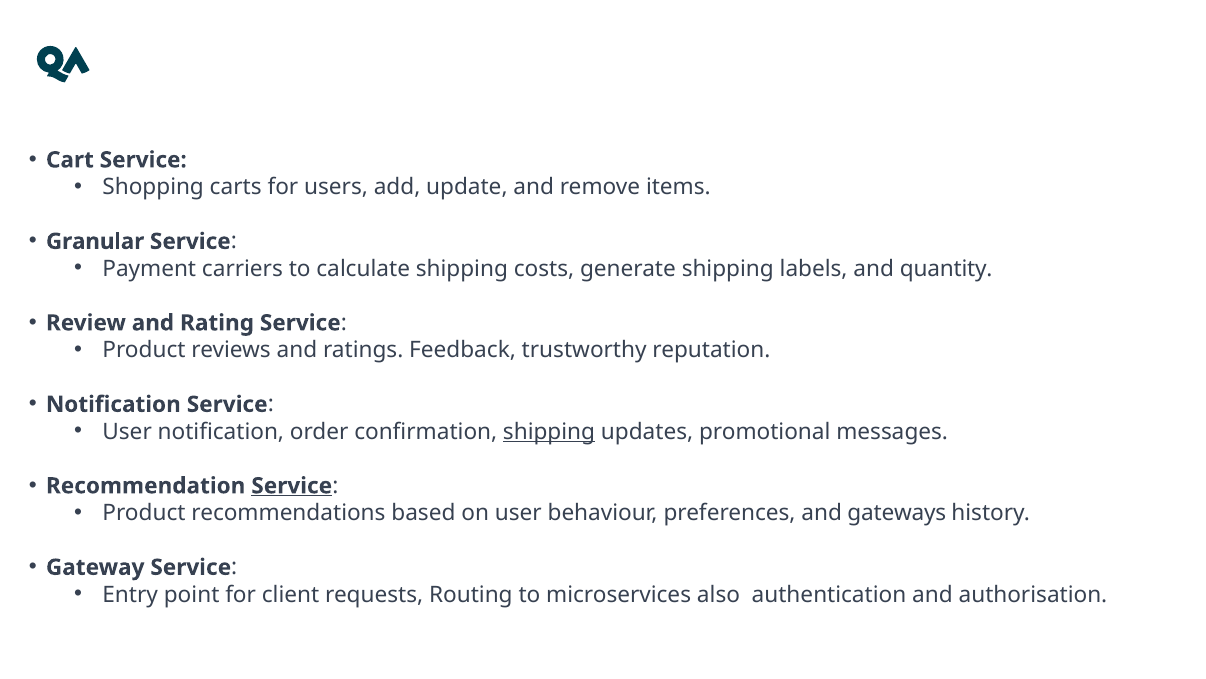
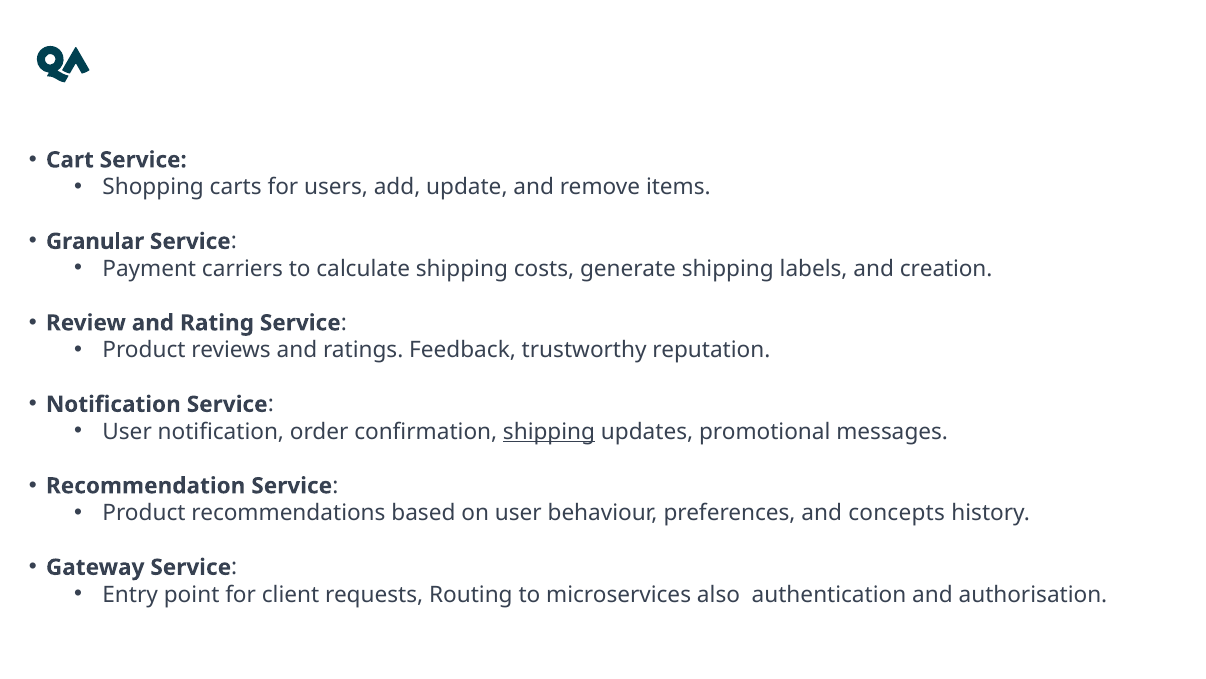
quantity: quantity -> creation
Service at (292, 485) underline: present -> none
gateways: gateways -> concepts
